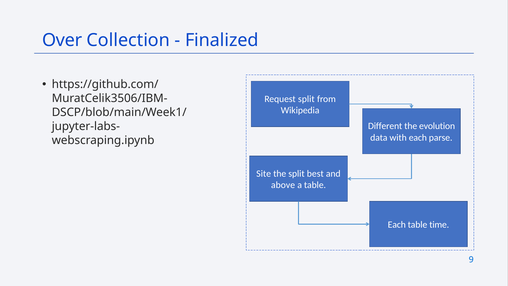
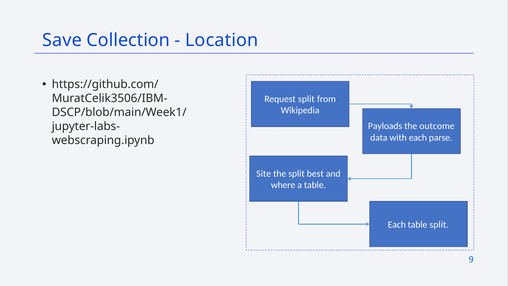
Over: Over -> Save
Finalized: Finalized -> Location
Different: Different -> Payloads
evolution: evolution -> outcome
above: above -> where
table time: time -> split
